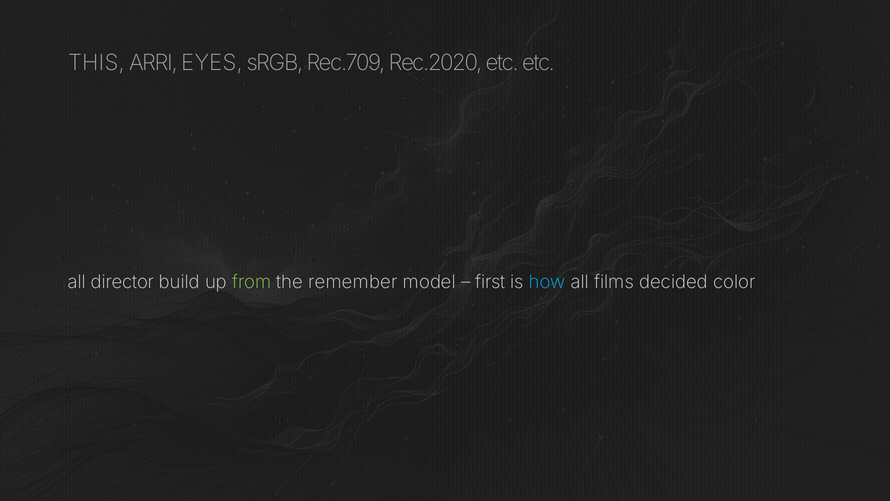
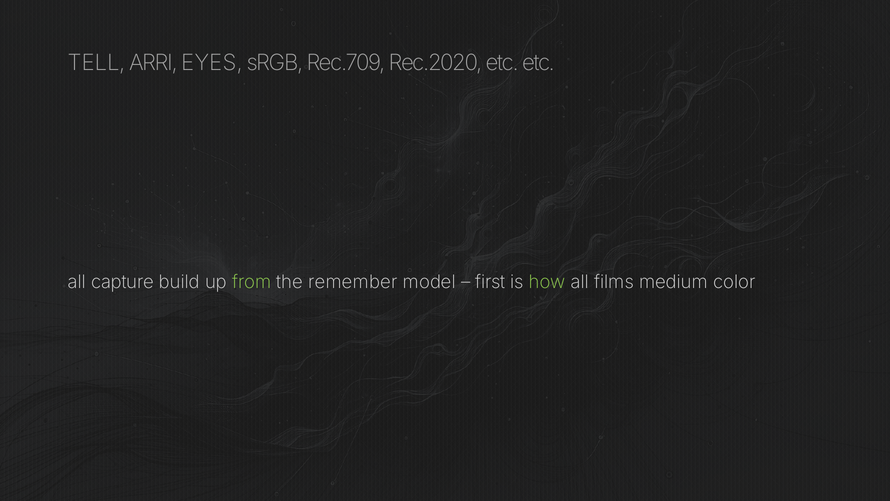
THIS: THIS -> TELL
director: director -> capture
how colour: light blue -> light green
decided: decided -> medium
